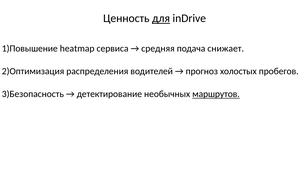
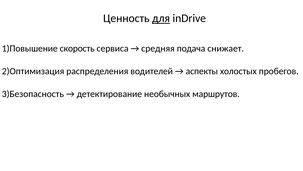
heatmap: heatmap -> скорость
прогноз: прогноз -> аспекты
маршрутов underline: present -> none
